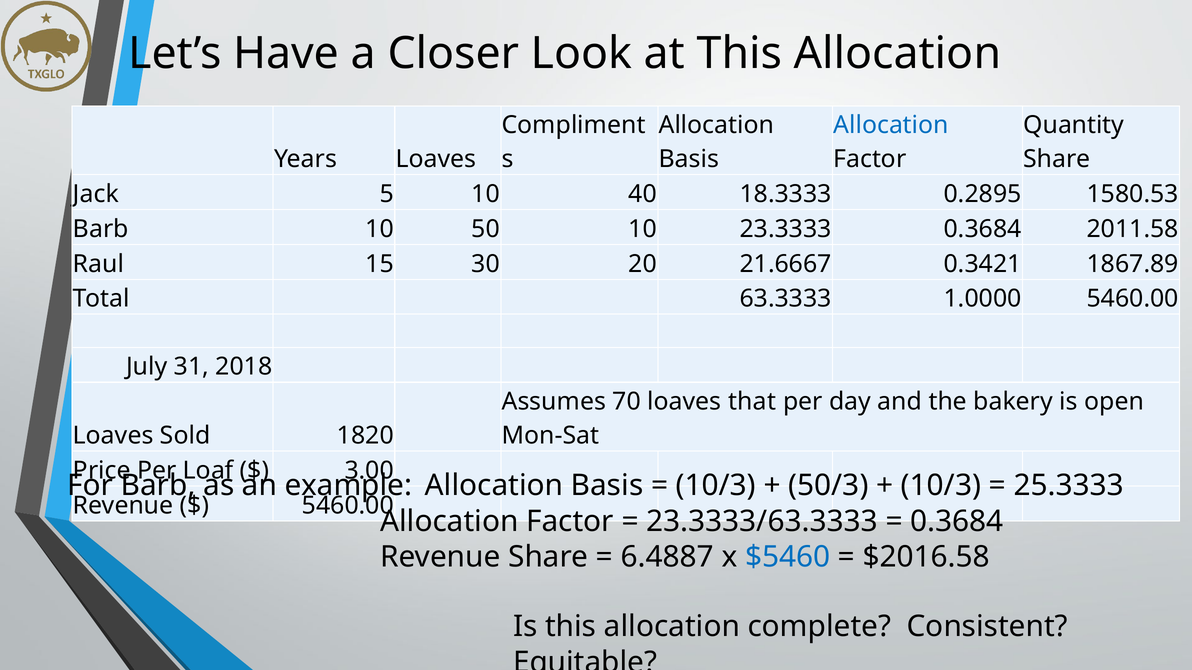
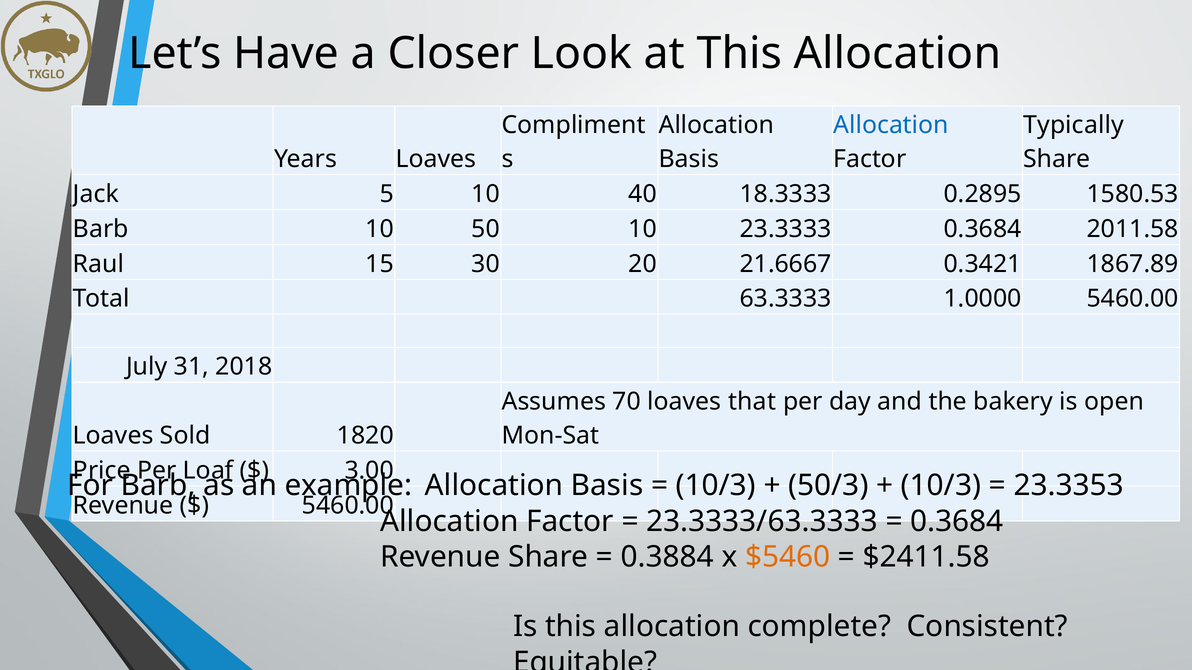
Quantity: Quantity -> Typically
25.3333: 25.3333 -> 23.3353
6.4887: 6.4887 -> 0.3884
$5460 colour: blue -> orange
$2016.58: $2016.58 -> $2411.58
